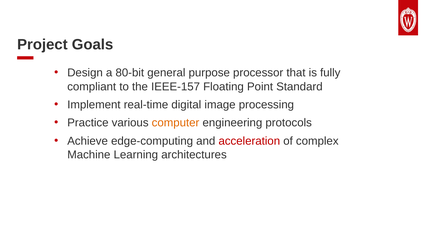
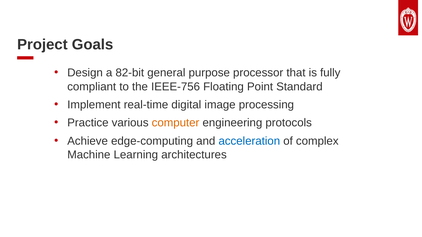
80-bit: 80-bit -> 82-bit
IEEE-157: IEEE-157 -> IEEE-756
acceleration colour: red -> blue
